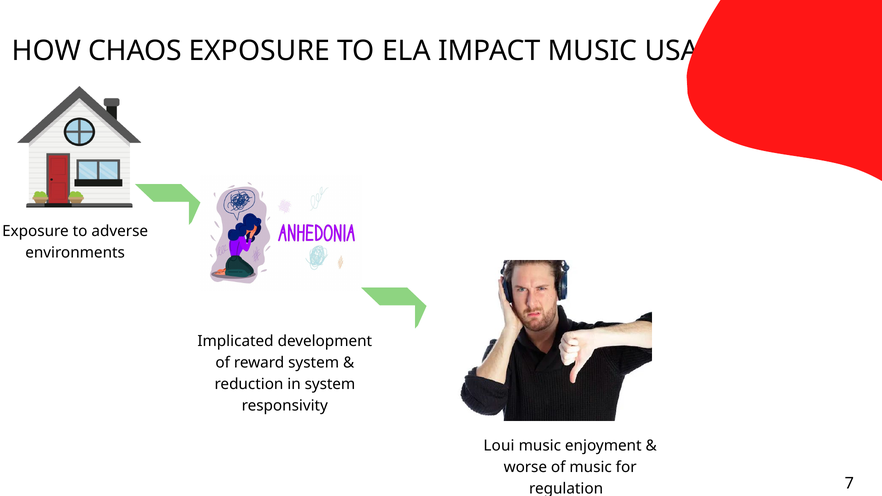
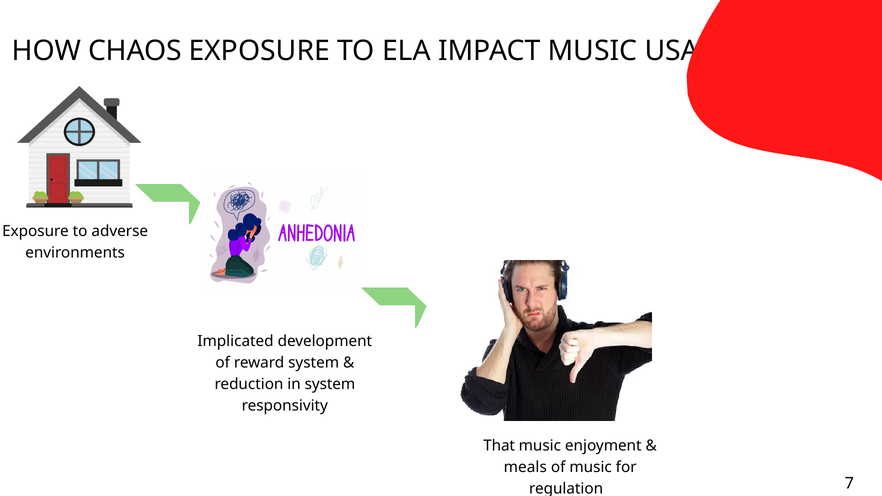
Loui: Loui -> That
worse: worse -> meals
